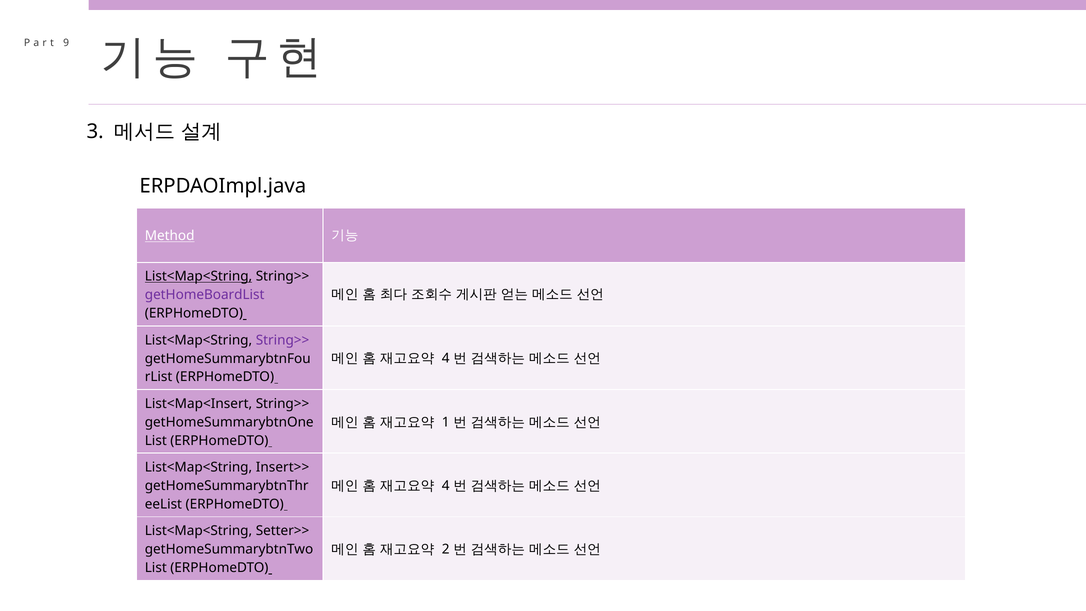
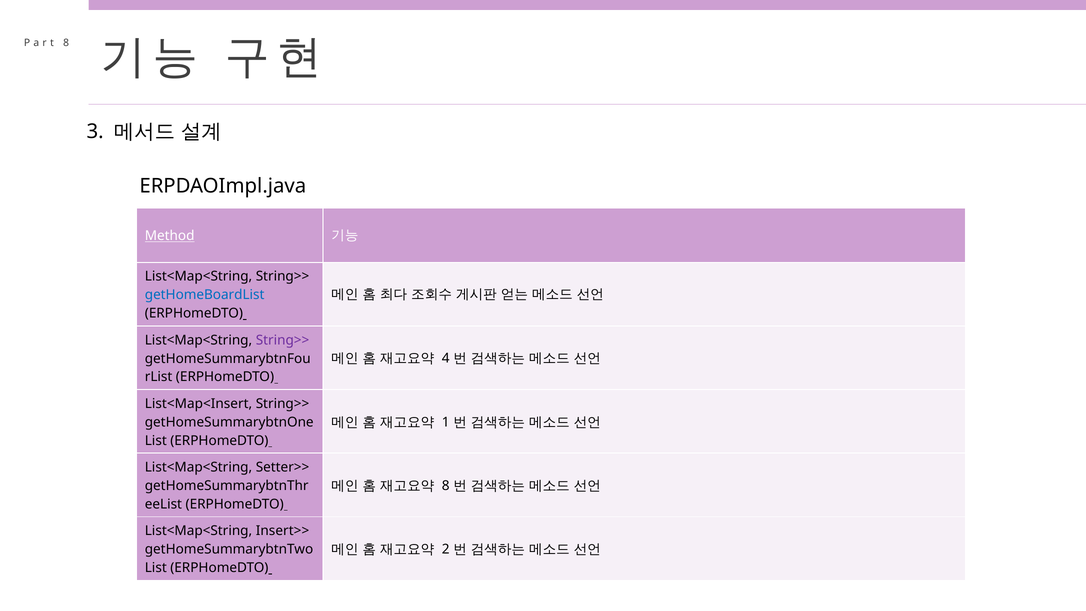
9 at (66, 43): 9 -> 8
List<Map<String at (199, 276) underline: present -> none
getHomeBoardList colour: purple -> blue
Insert>>: Insert>> -> Setter>>
4 at (446, 486): 4 -> 8
Setter>>: Setter>> -> Insert>>
